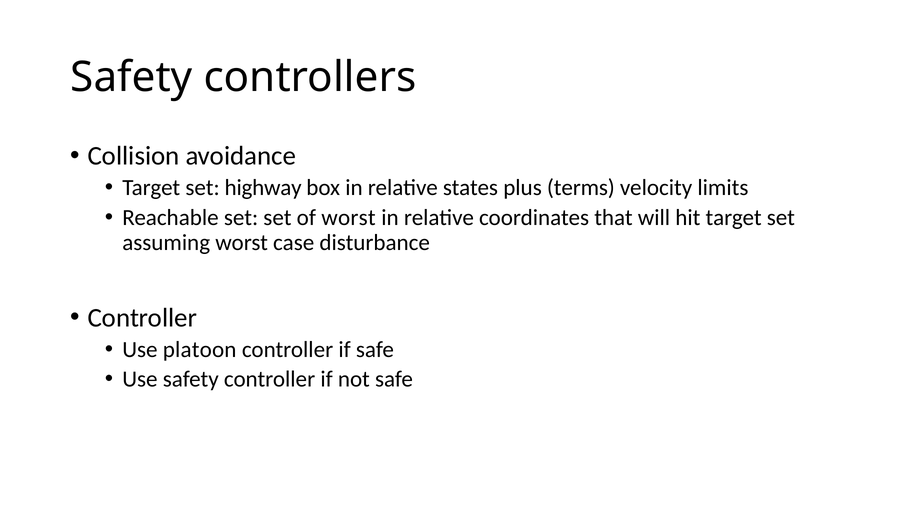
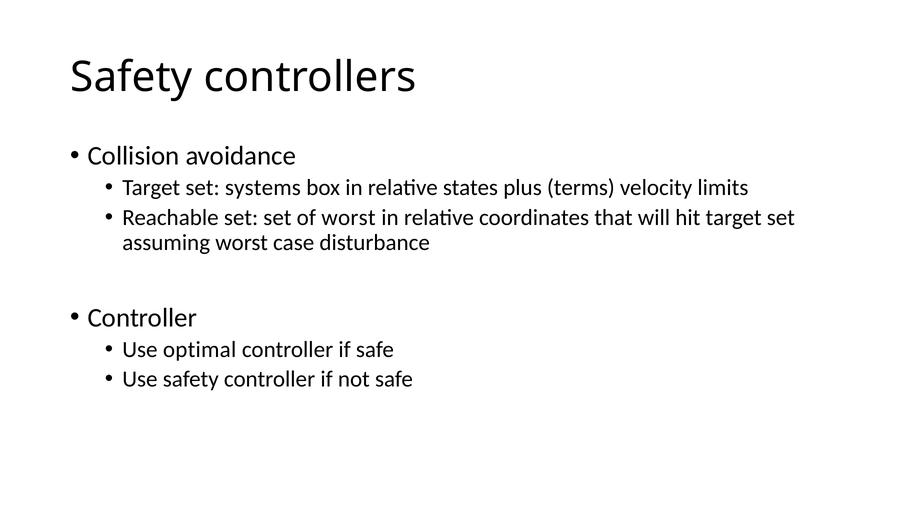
highway: highway -> systems
platoon: platoon -> optimal
